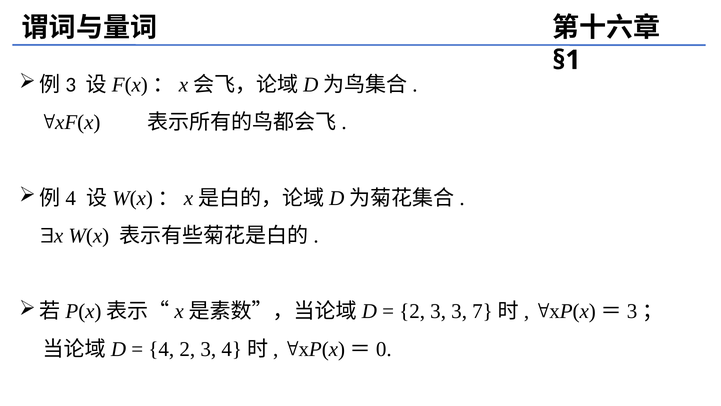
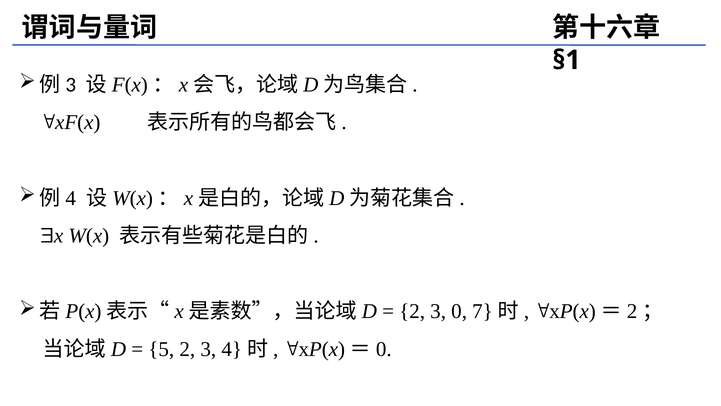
3 3: 3 -> 0
3 at (632, 311): 3 -> 2
4 at (161, 349): 4 -> 5
